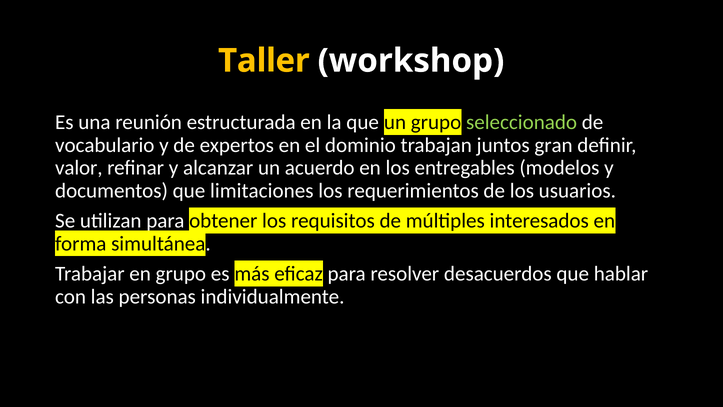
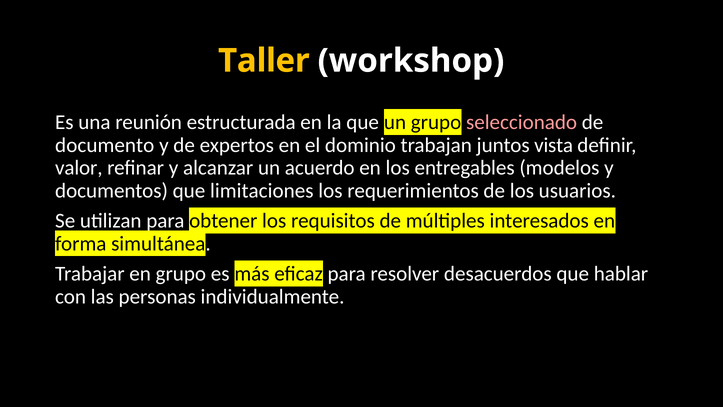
seleccionado colour: light green -> pink
vocabulario: vocabulario -> documento
gran: gran -> vista
